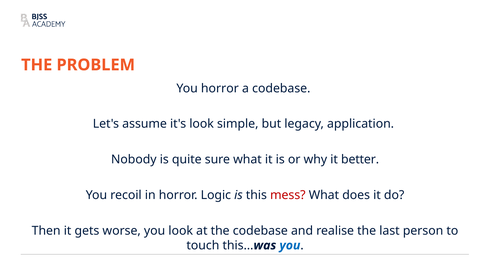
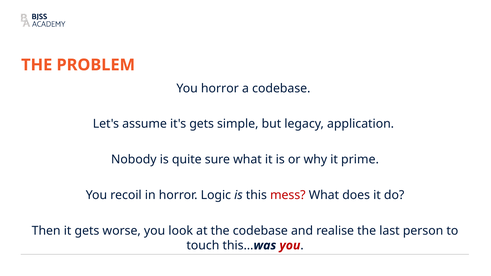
it's look: look -> gets
better: better -> prime
you at (290, 246) colour: blue -> red
